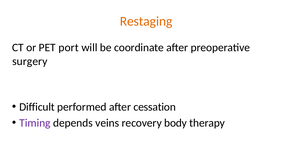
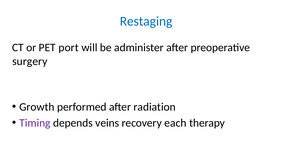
Restaging colour: orange -> blue
coordinate: coordinate -> administer
Difficult: Difficult -> Growth
cessation: cessation -> radiation
body: body -> each
